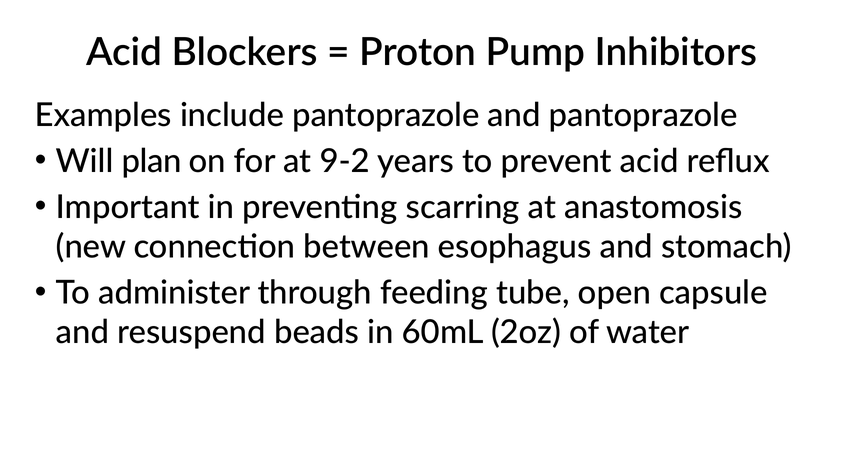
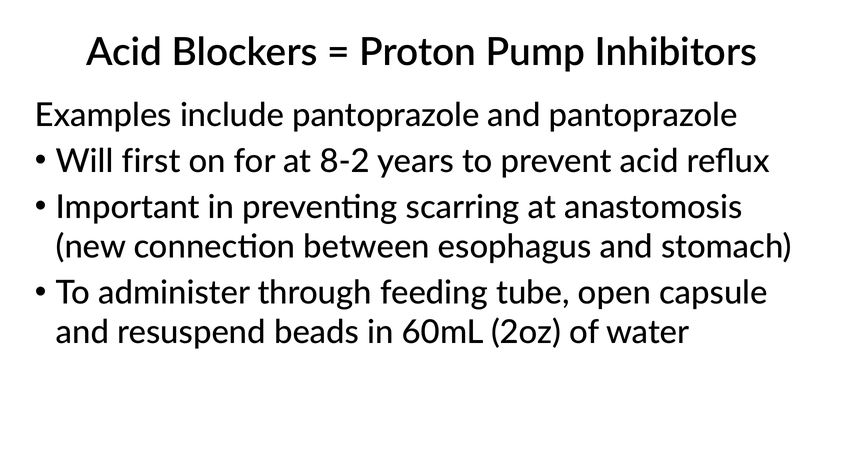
plan: plan -> first
9-2: 9-2 -> 8-2
